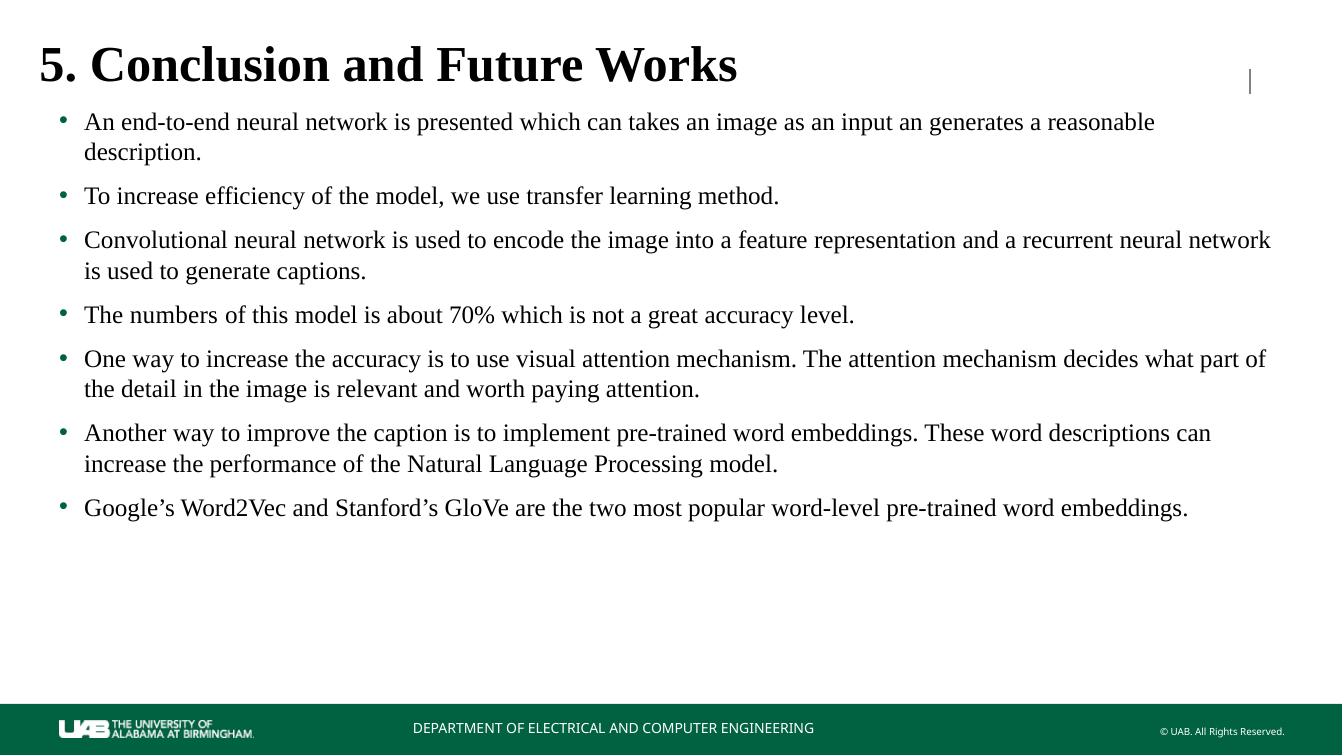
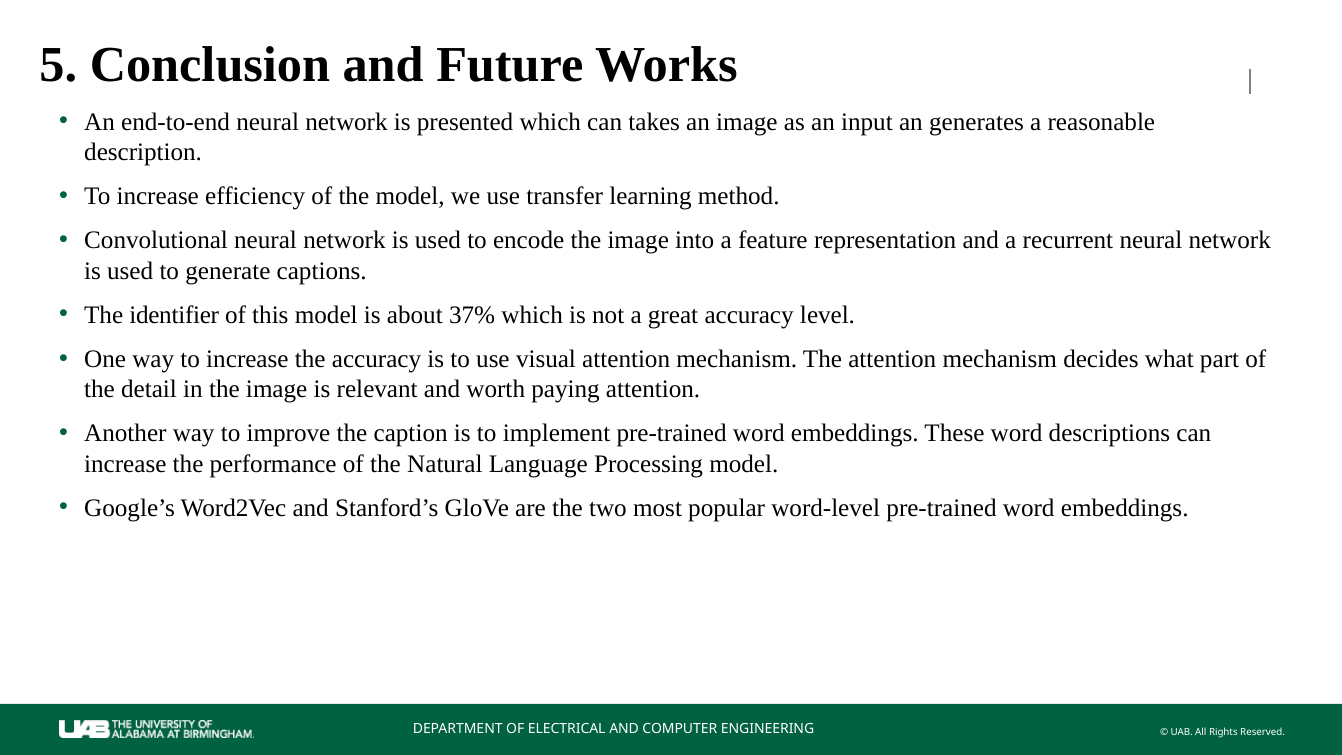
numbers: numbers -> identifier
70%: 70% -> 37%
